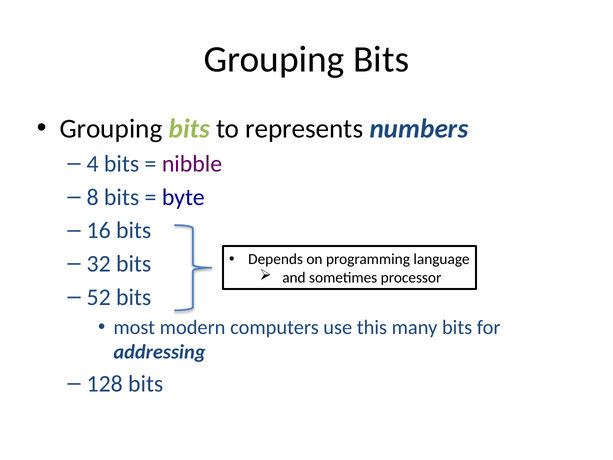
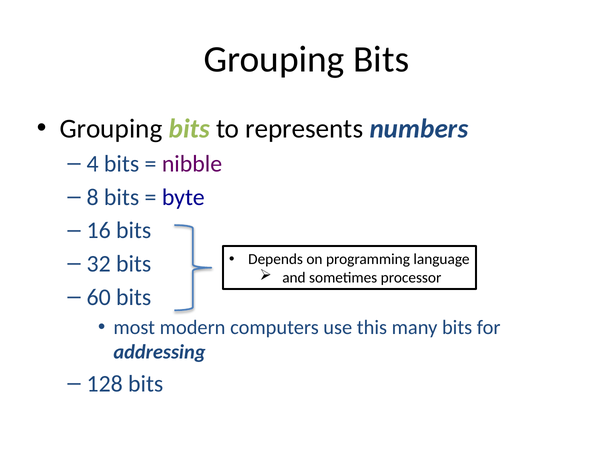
52: 52 -> 60
